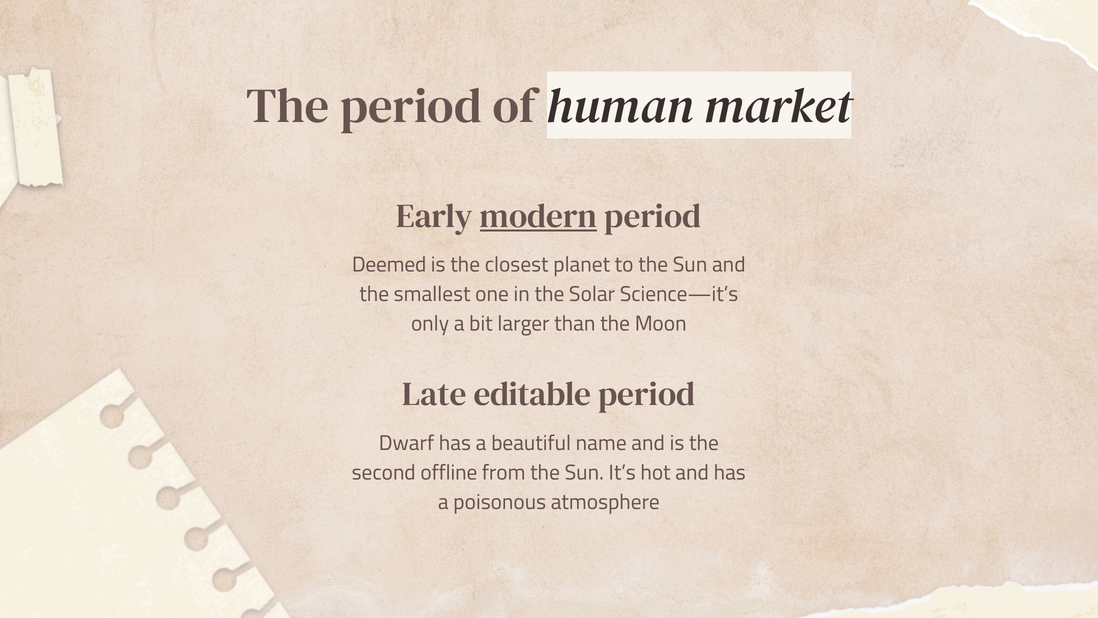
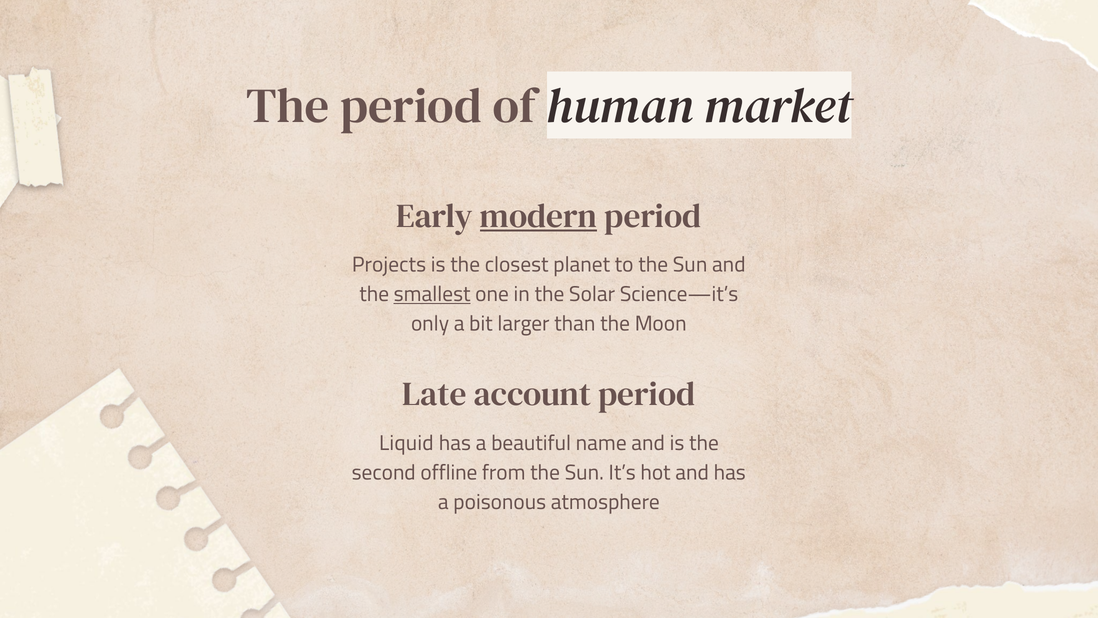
Deemed: Deemed -> Projects
smallest underline: none -> present
editable: editable -> account
Dwarf: Dwarf -> Liquid
